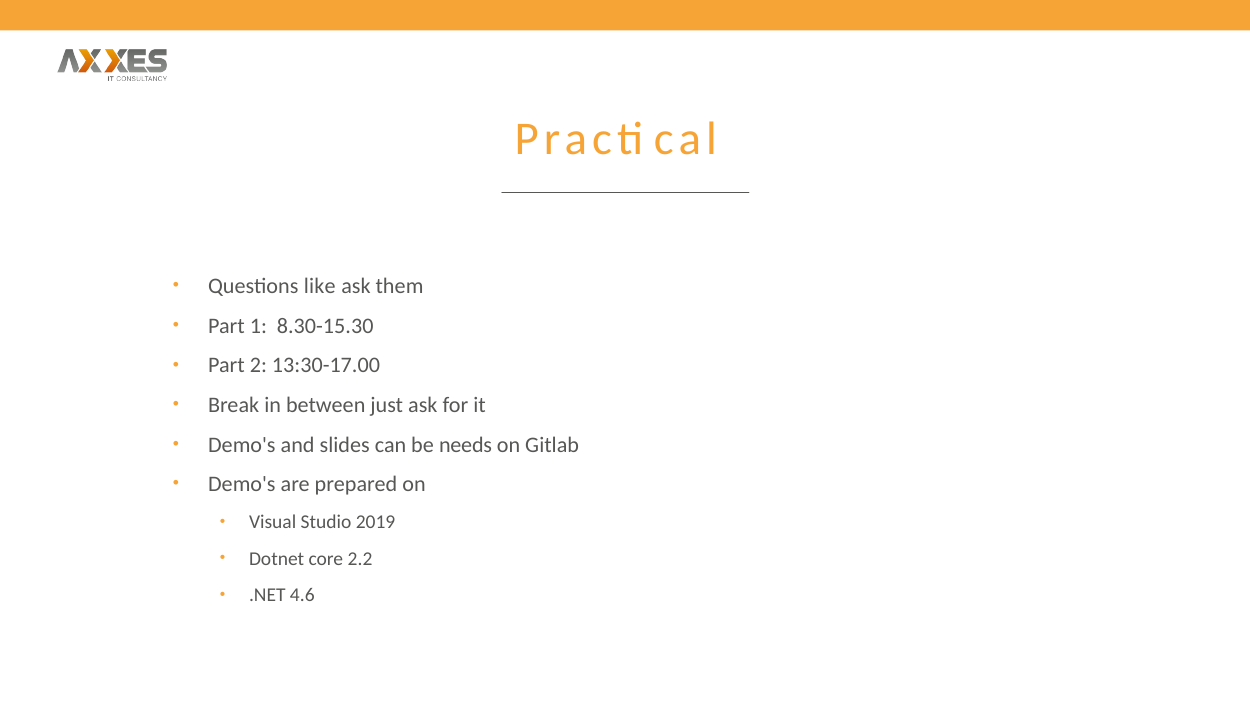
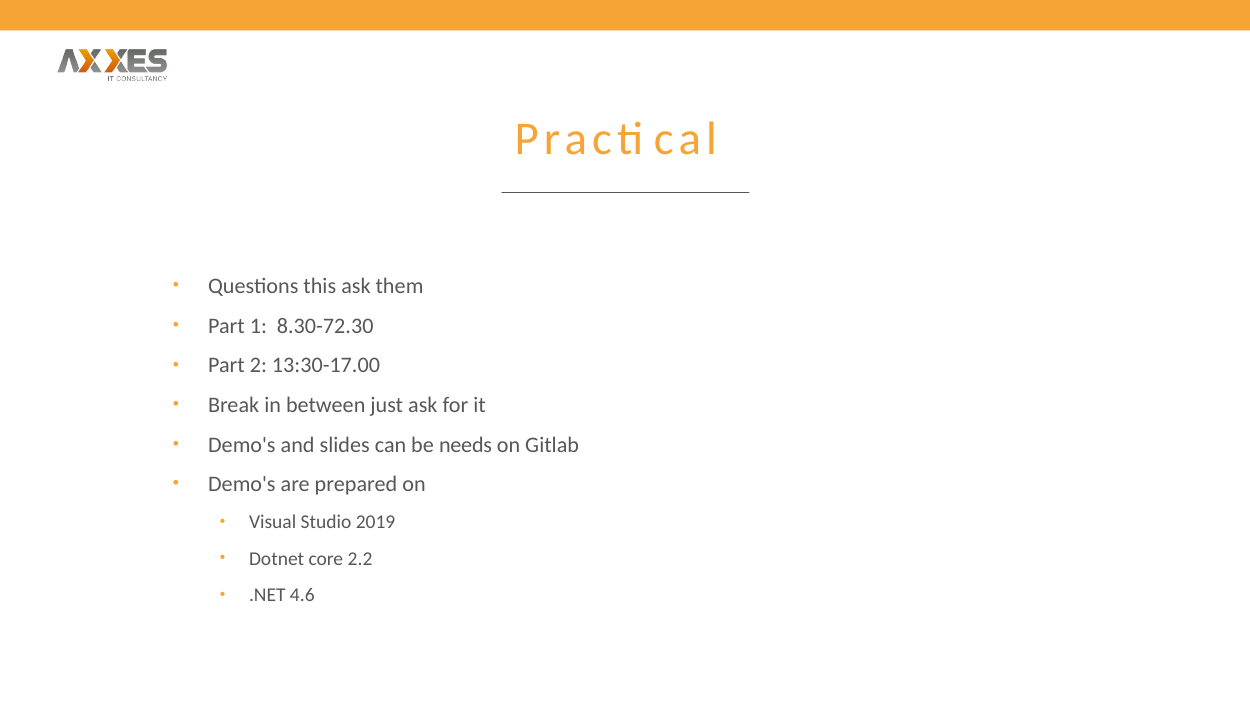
like: like -> this
8.30-15.30: 8.30-15.30 -> 8.30-72.30
